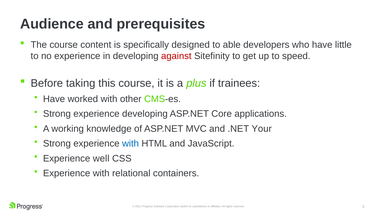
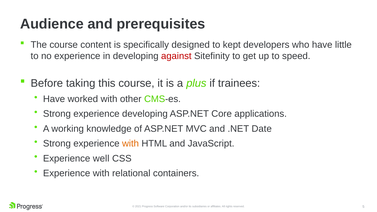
able: able -> kept
Your: Your -> Date
with at (130, 144) colour: blue -> orange
